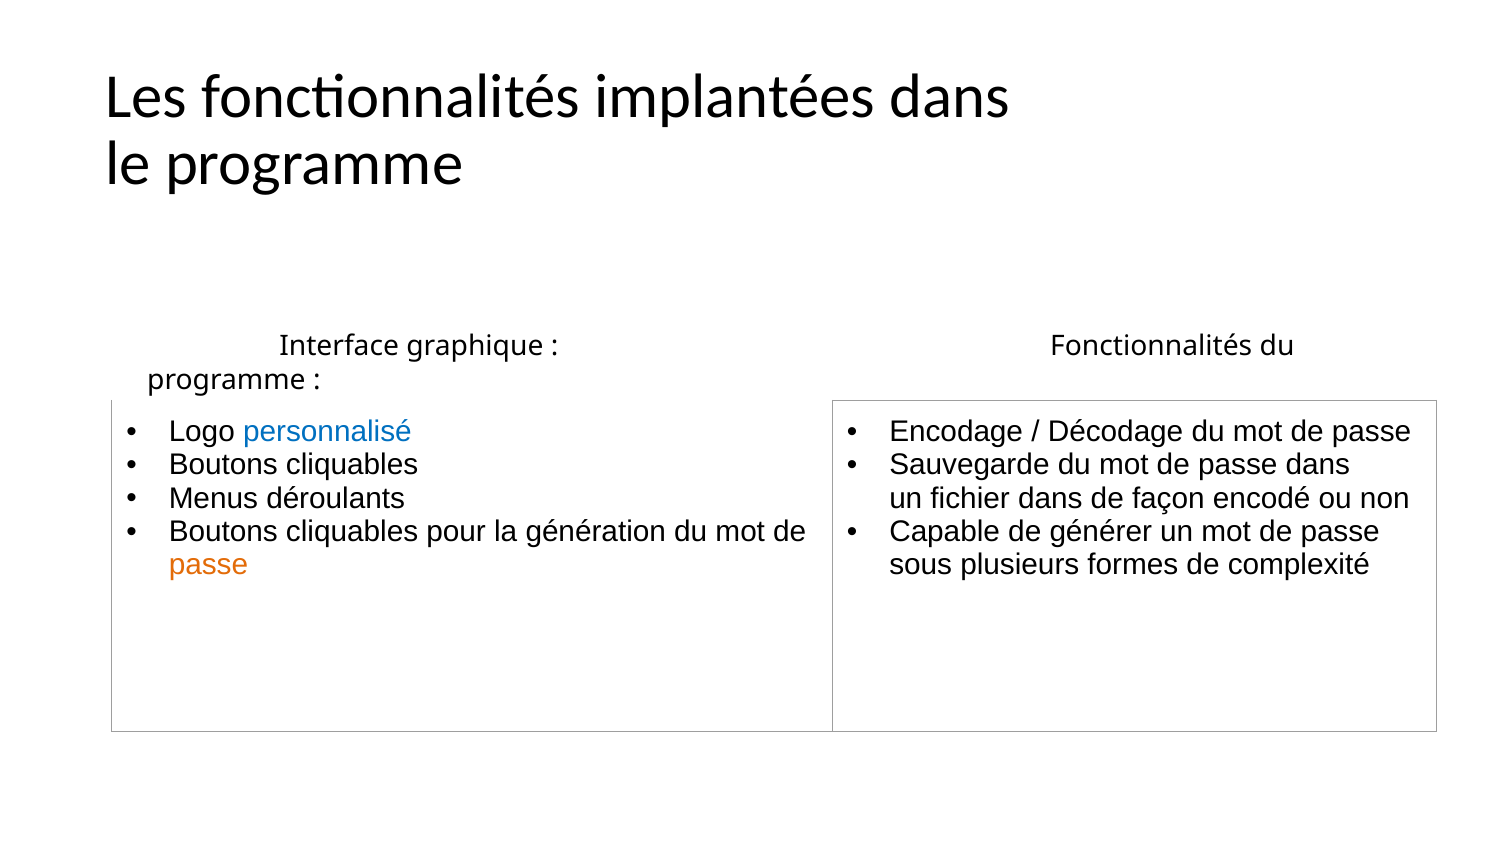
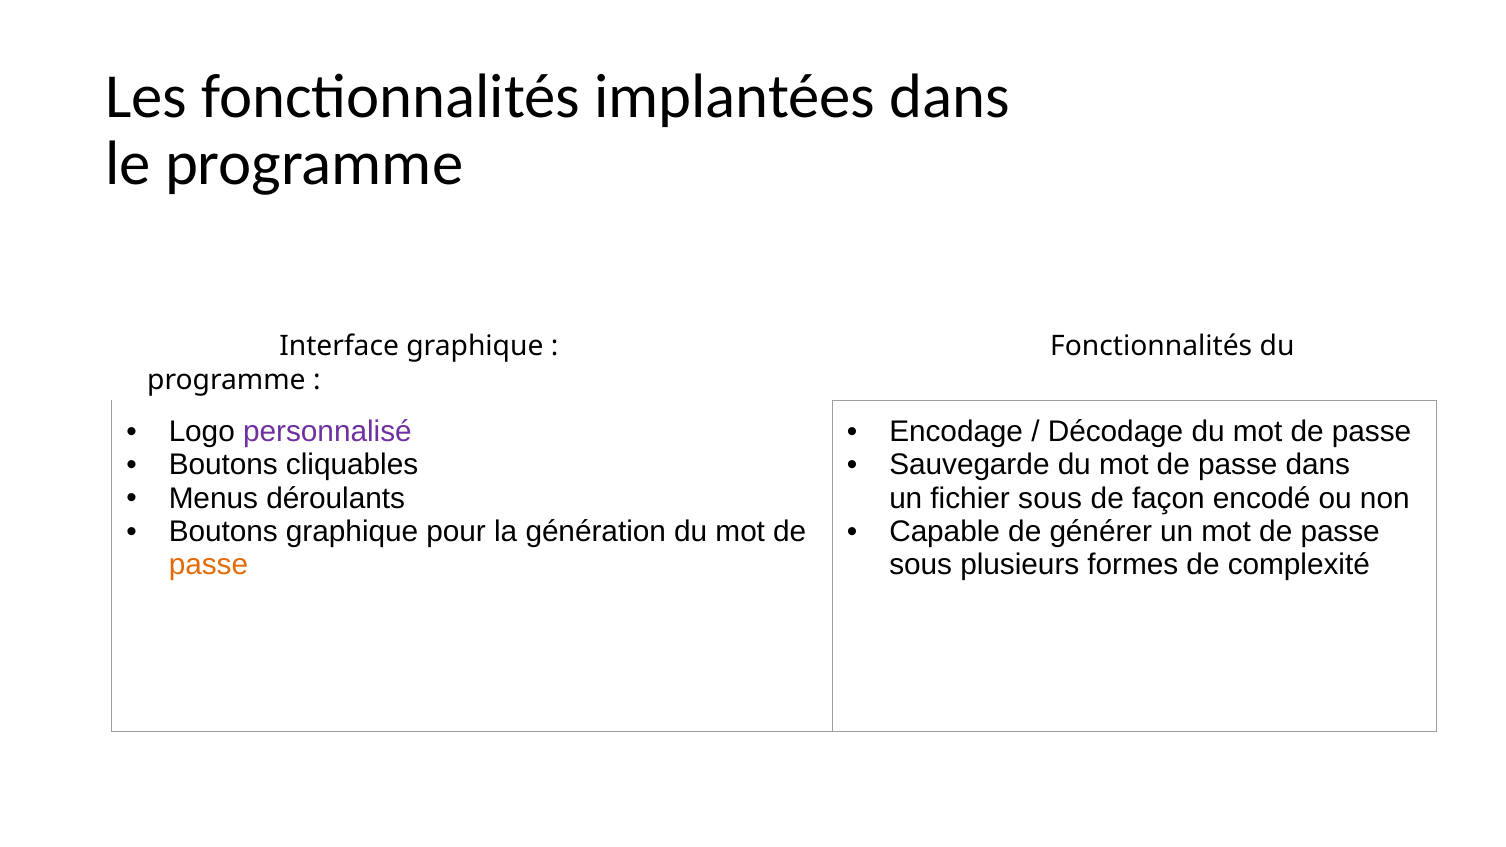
personnalisé colour: blue -> purple
fichier dans: dans -> sous
cliquables at (352, 531): cliquables -> graphique
